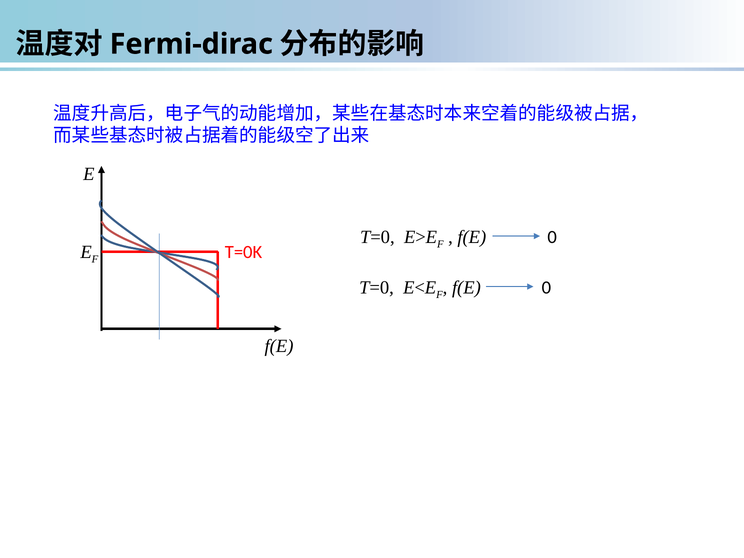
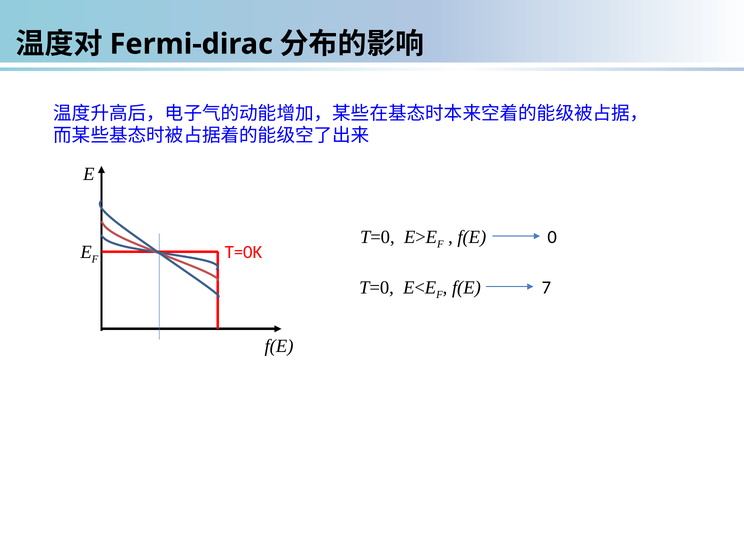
f(E 0: 0 -> 7
